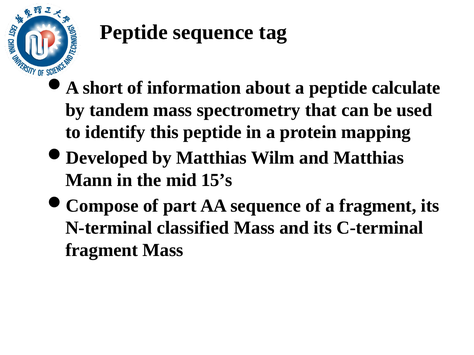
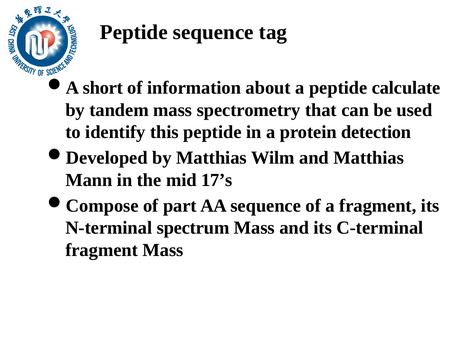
mapping: mapping -> detection
15’s: 15’s -> 17’s
classified: classified -> spectrum
